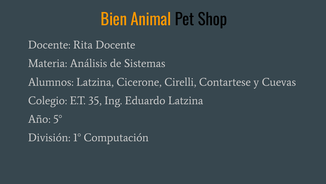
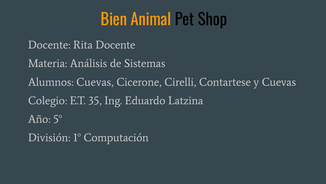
Alumnos Latzina: Latzina -> Cuevas
